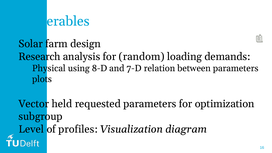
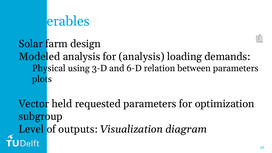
Research: Research -> Modeled
for random: random -> analysis
8-D: 8-D -> 3-D
7-D: 7-D -> 6-D
profiles: profiles -> outputs
